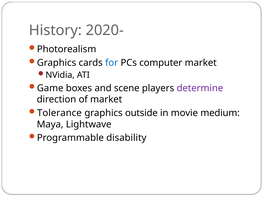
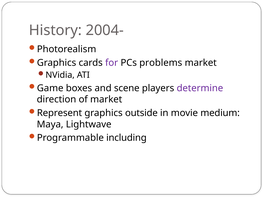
2020-: 2020- -> 2004-
for colour: blue -> purple
computer: computer -> problems
Tolerance: Tolerance -> Represent
disability: disability -> including
